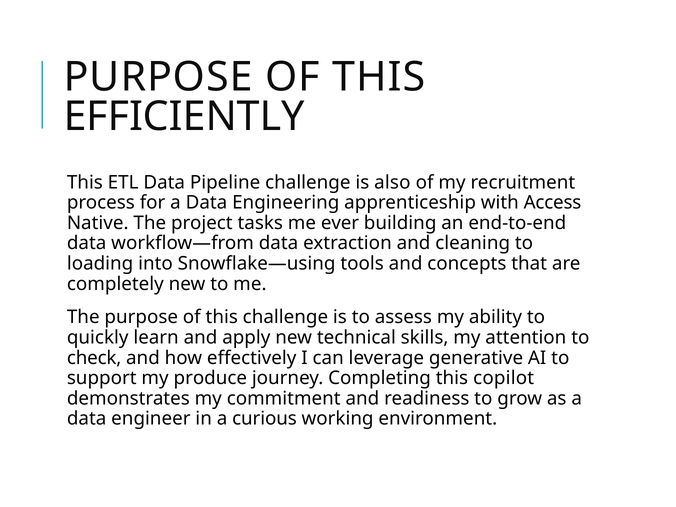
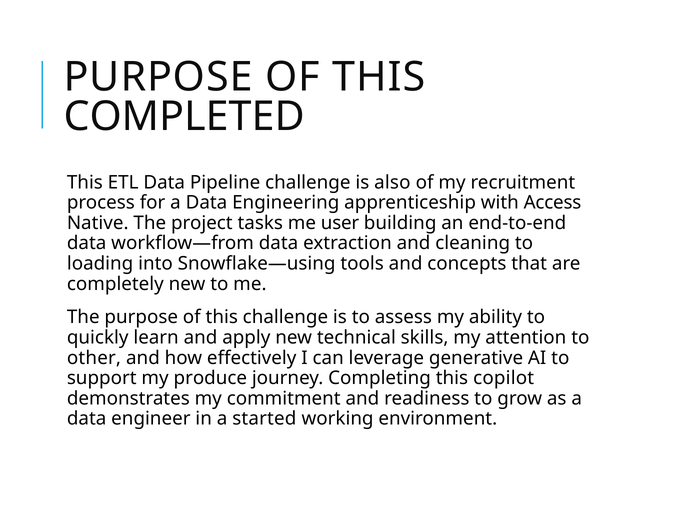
EFFICIENTLY: EFFICIENTLY -> COMPLETED
ever: ever -> user
check: check -> other
curious: curious -> started
